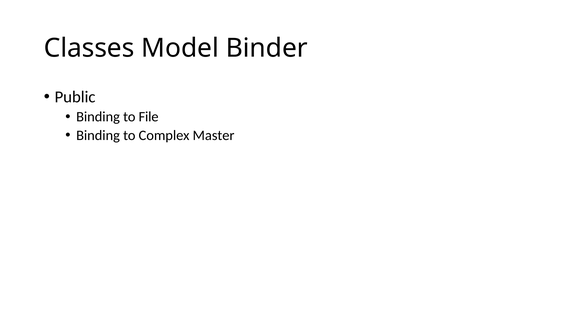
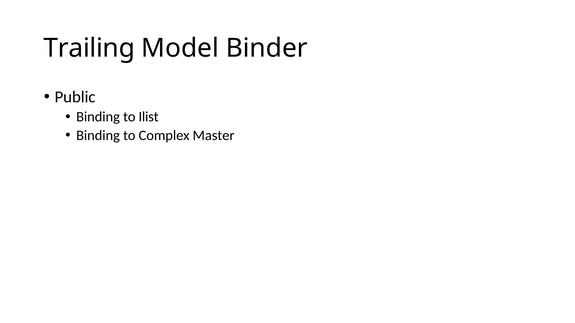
Classes: Classes -> Trailing
File: File -> Ilist
